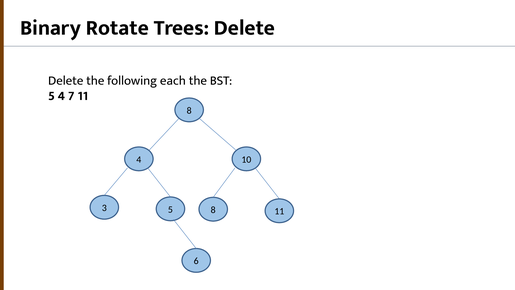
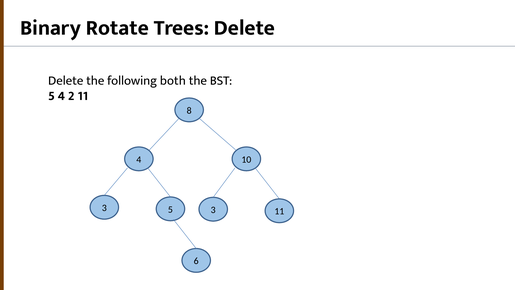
each: each -> both
7: 7 -> 2
5 8: 8 -> 3
